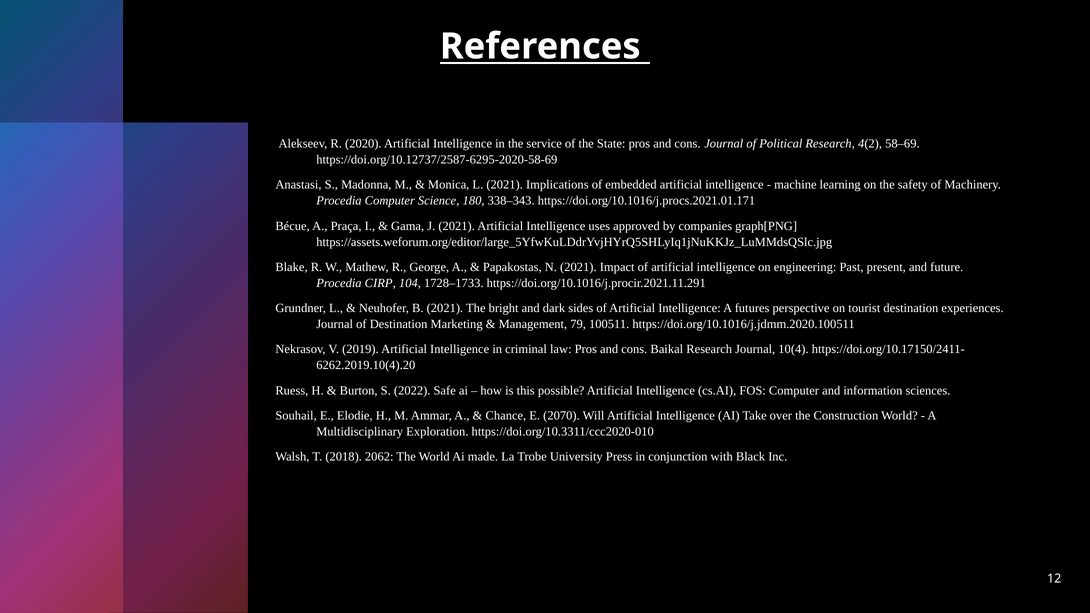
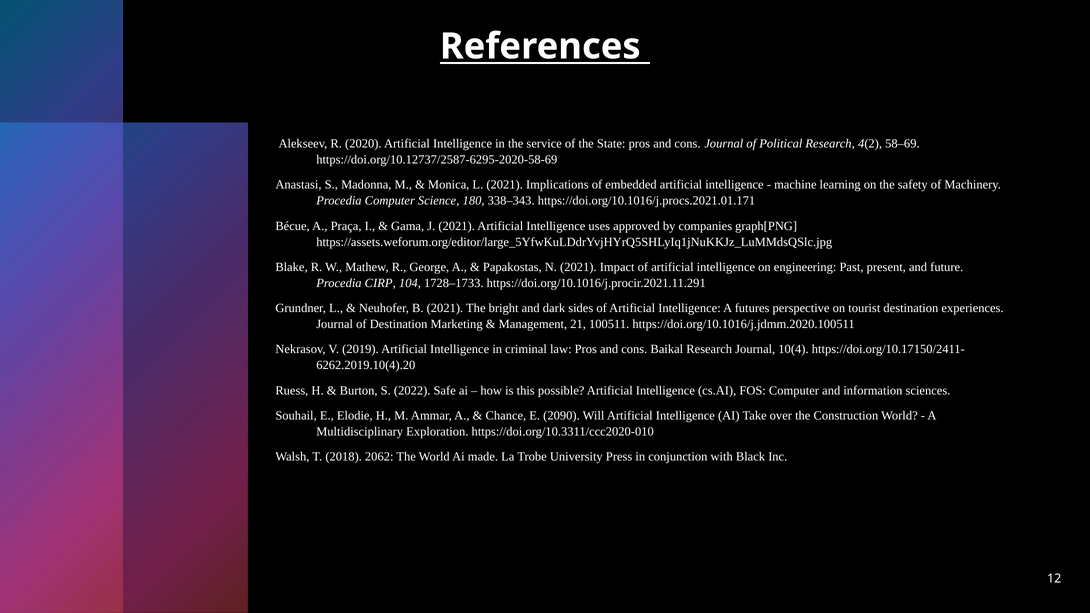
79: 79 -> 21
2070: 2070 -> 2090
